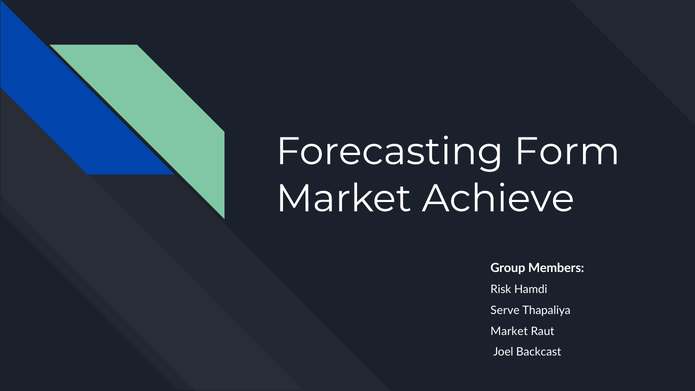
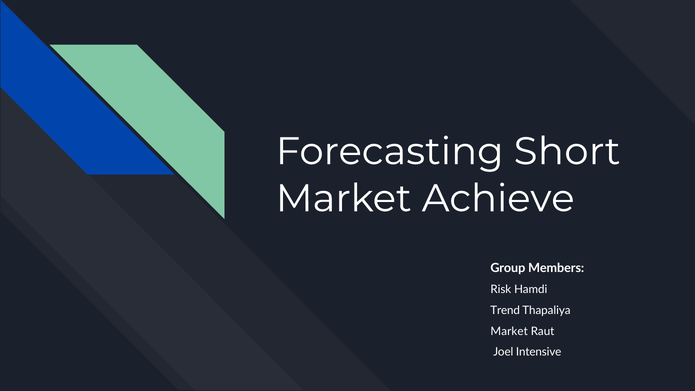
Form: Form -> Short
Serve: Serve -> Trend
Backcast: Backcast -> Intensive
